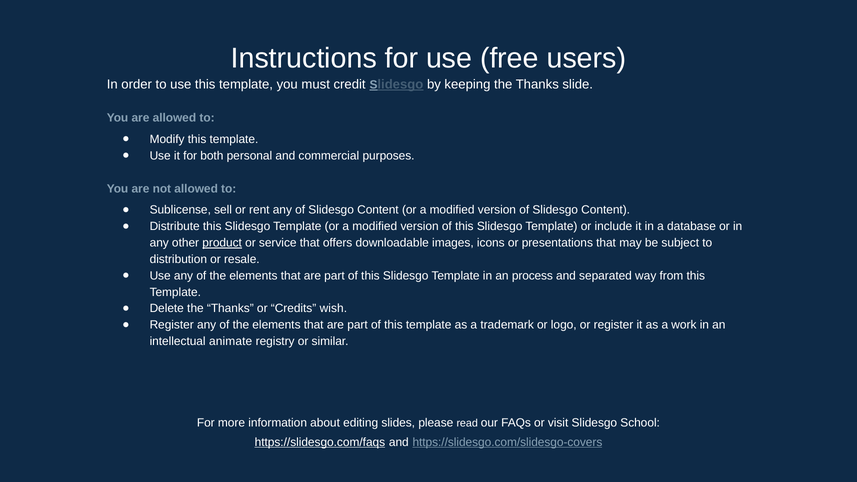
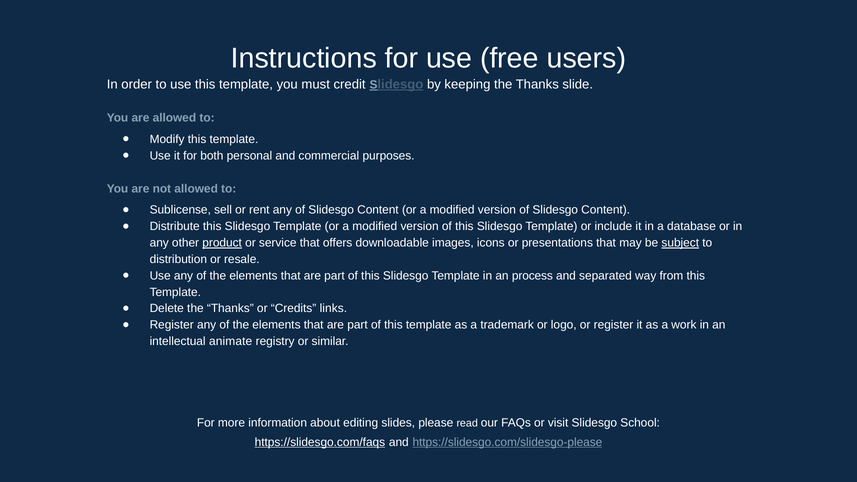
subject underline: none -> present
wish: wish -> links
https://slidesgo.com/slidesgo-covers: https://slidesgo.com/slidesgo-covers -> https://slidesgo.com/slidesgo-please
